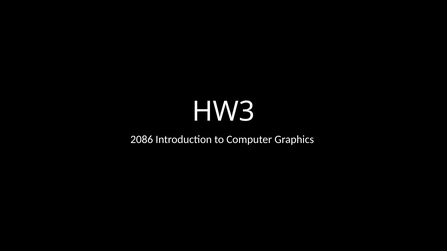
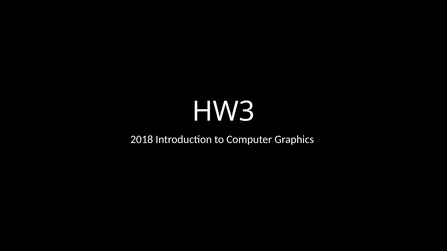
2086: 2086 -> 2018
